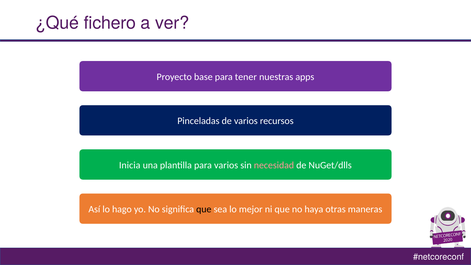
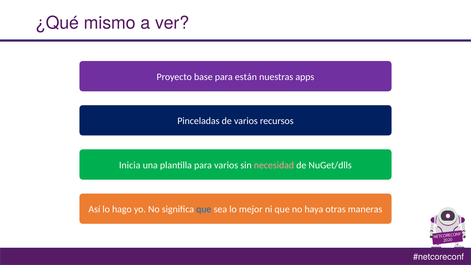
fichero: fichero -> mismo
tener: tener -> están
que at (204, 209) colour: black -> blue
